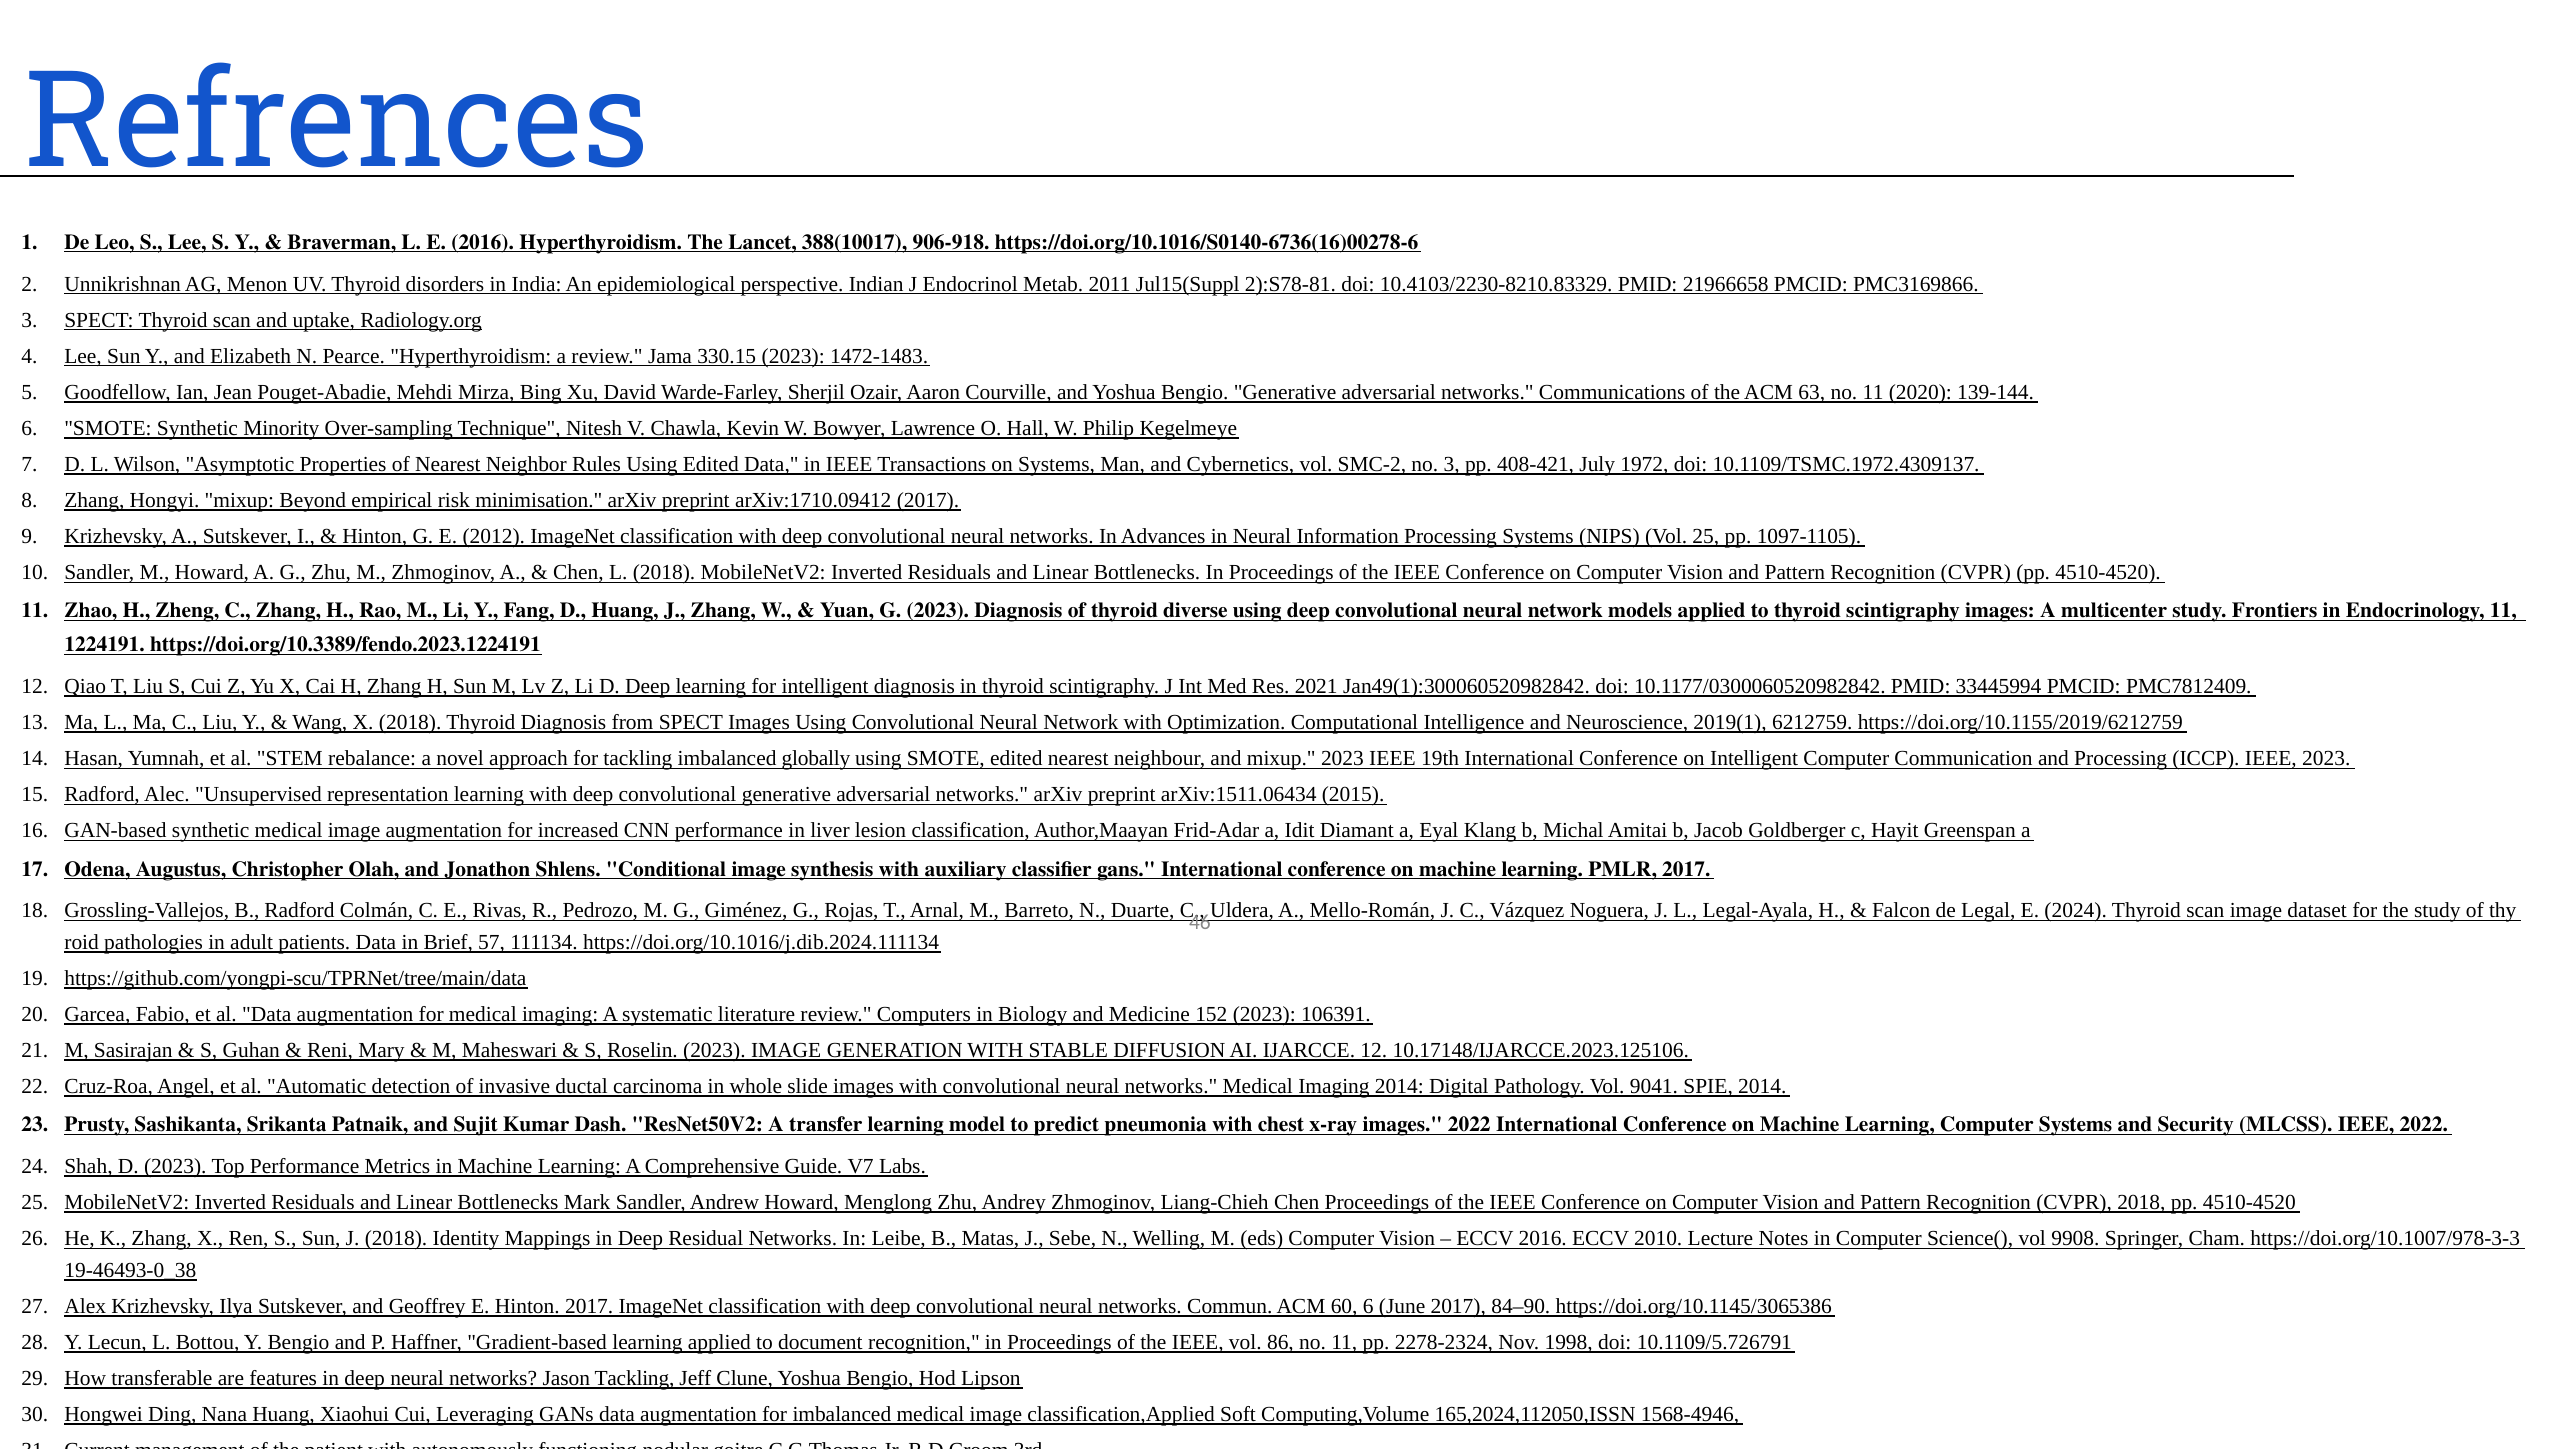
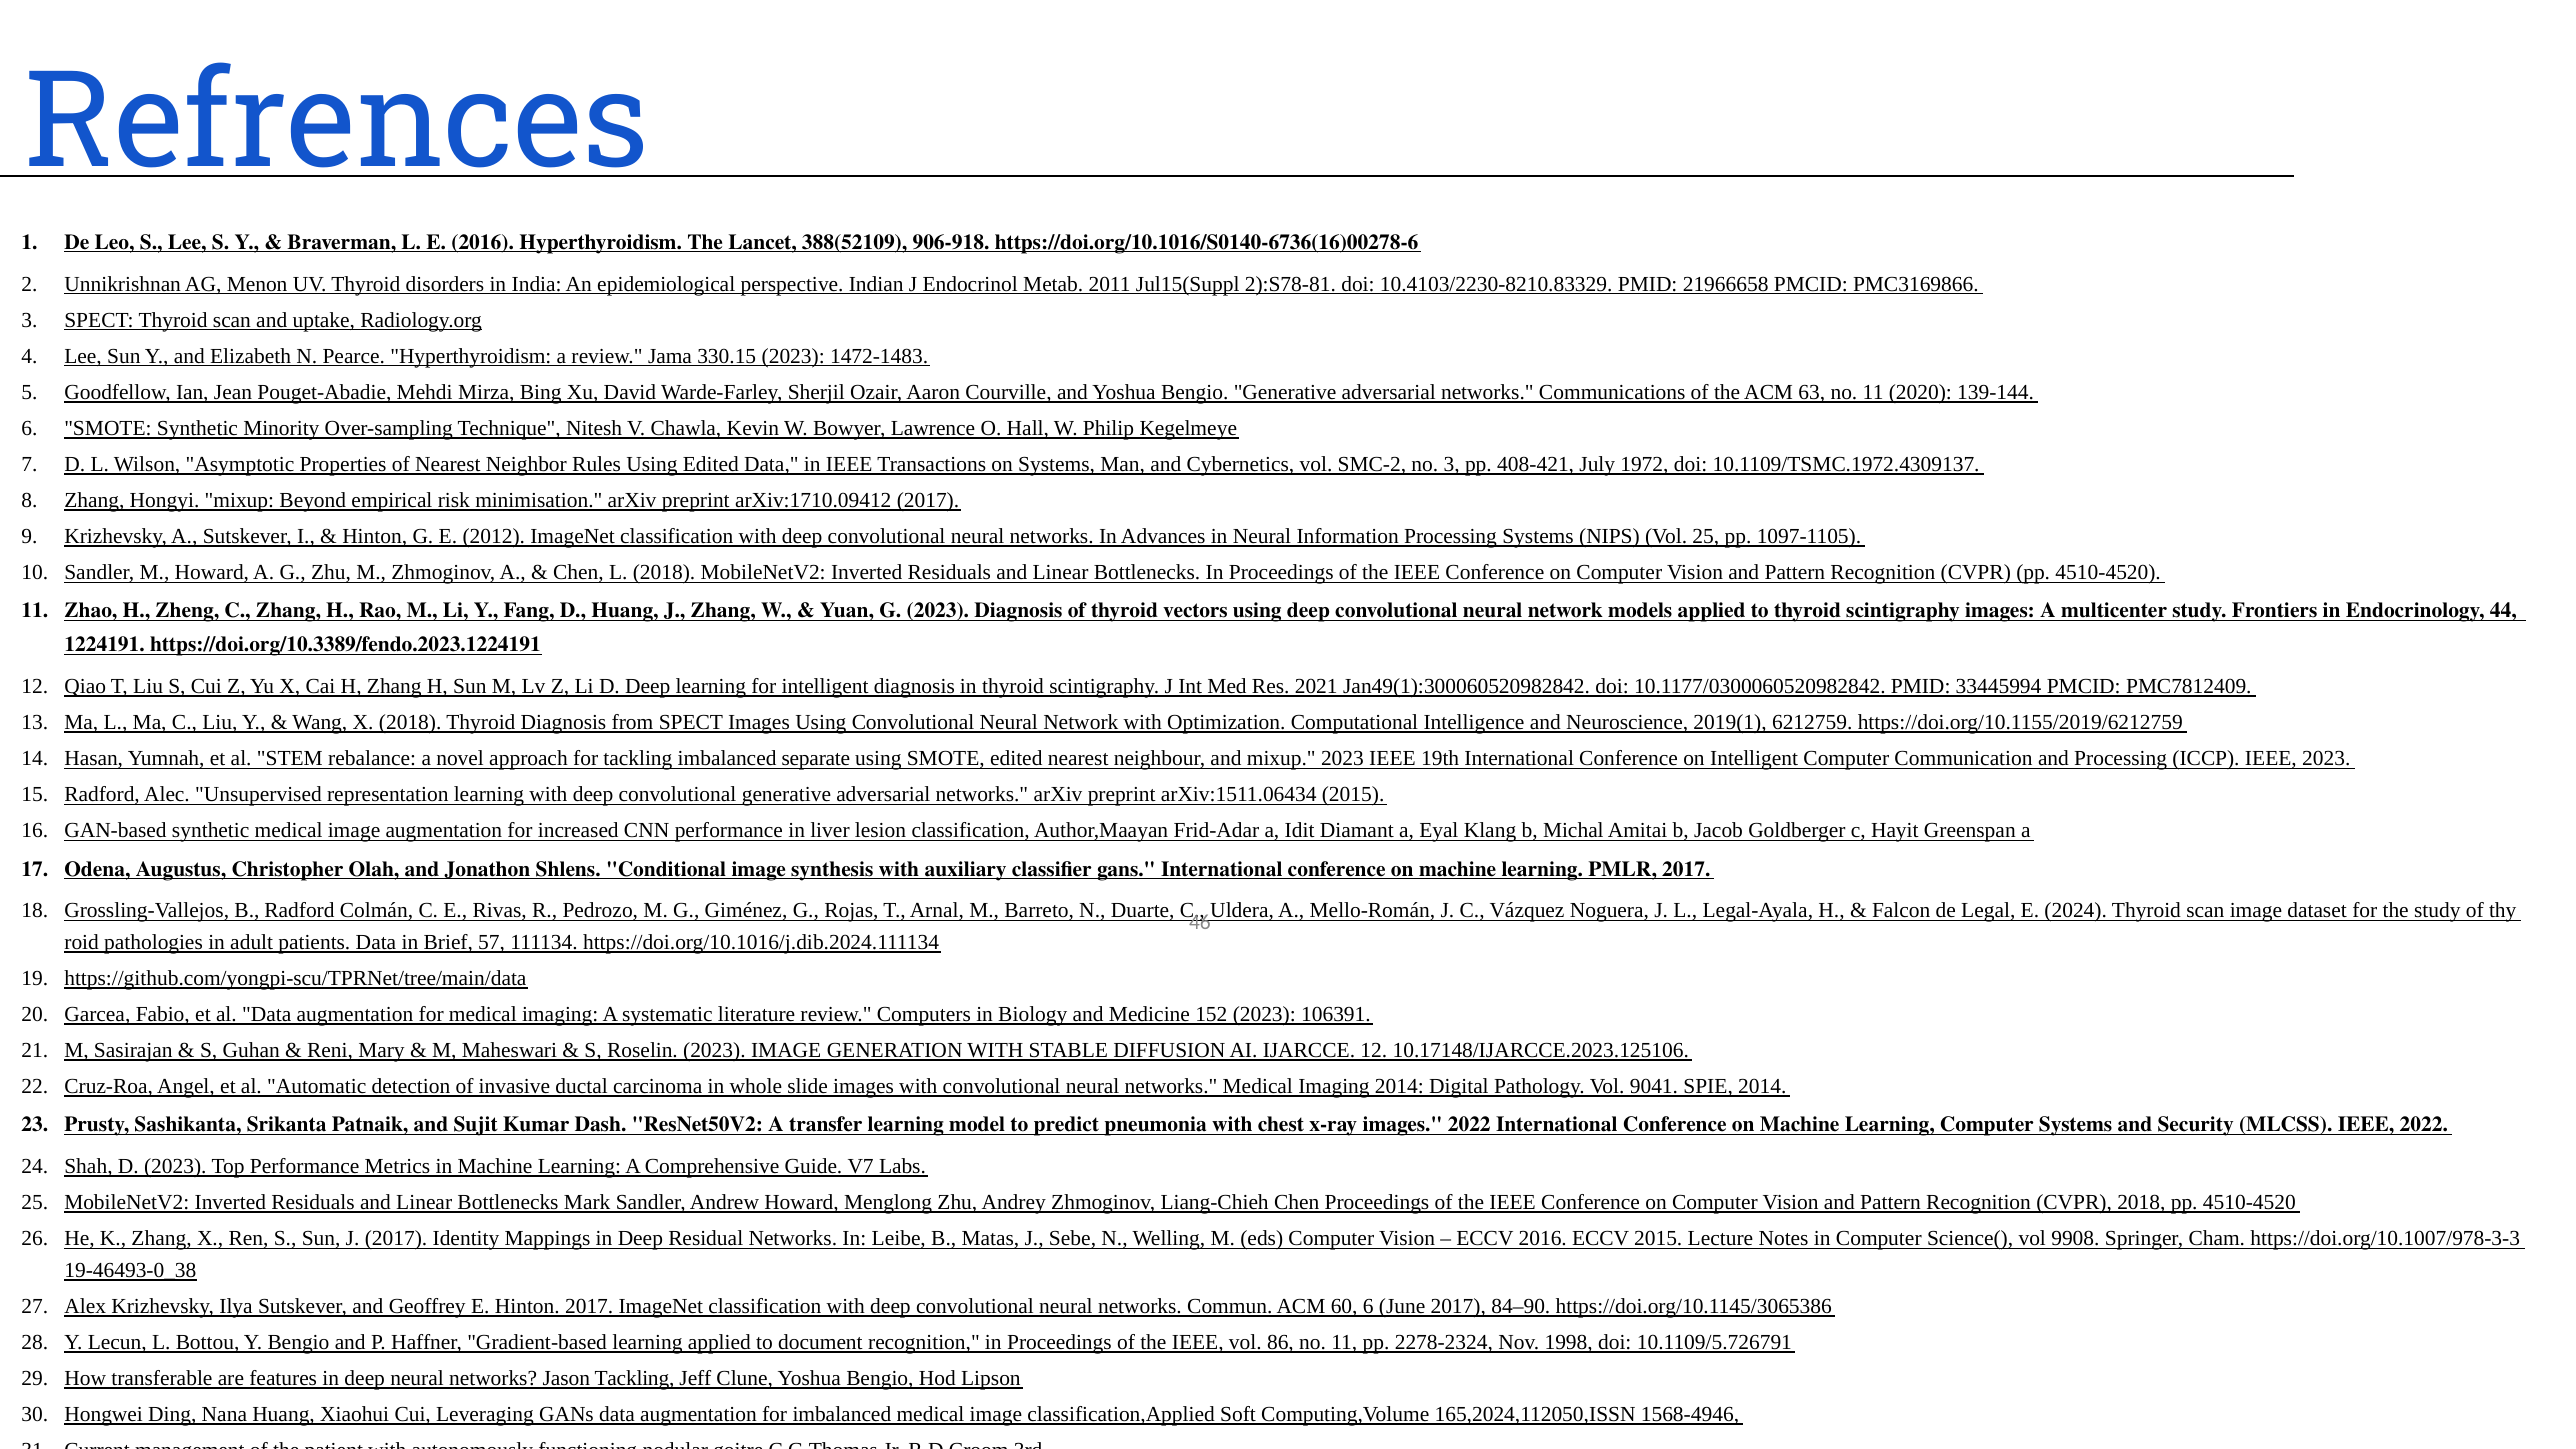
388(10017: 388(10017 -> 388(52109
diverse: diverse -> vectors
Endocrinology 11: 11 -> 44
globally: globally -> separate
J 2018: 2018 -> 2017
ECCV 2010: 2010 -> 2015
